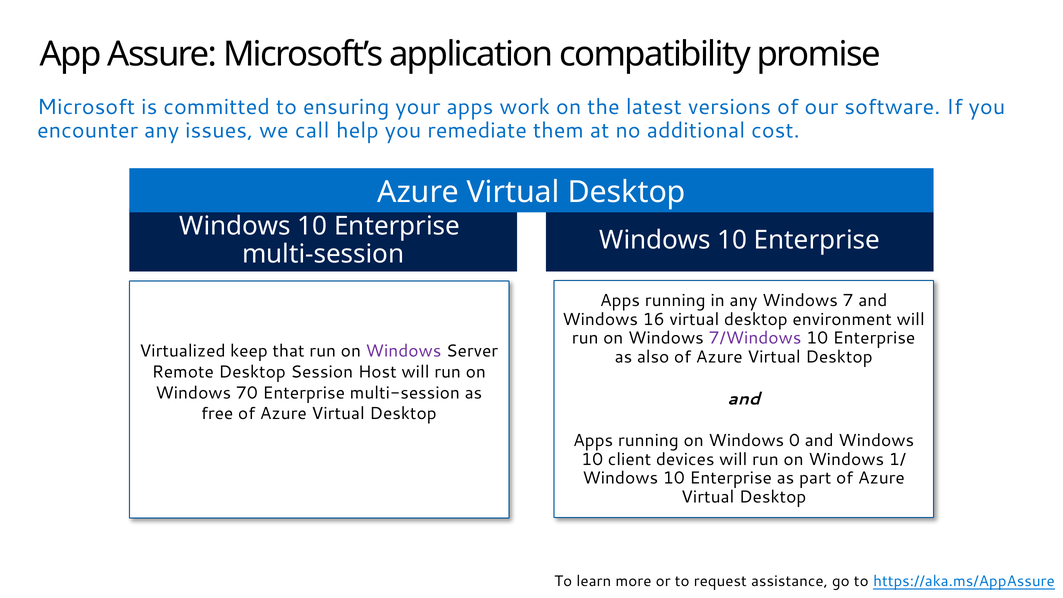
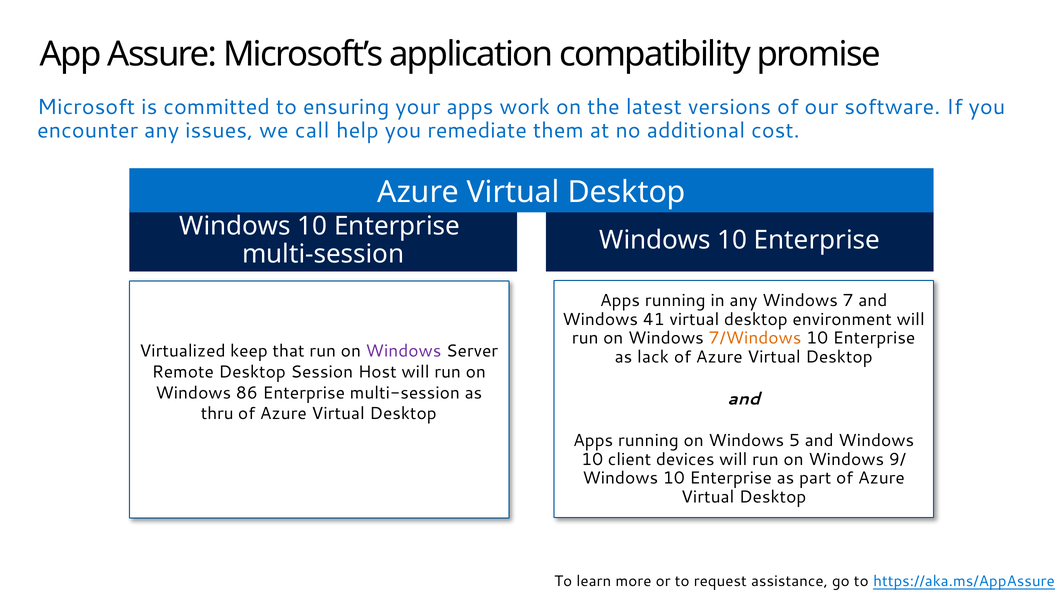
16: 16 -> 41
7/Windows colour: purple -> orange
also: also -> lack
70: 70 -> 86
free: free -> thru
0: 0 -> 5
1/: 1/ -> 9/
